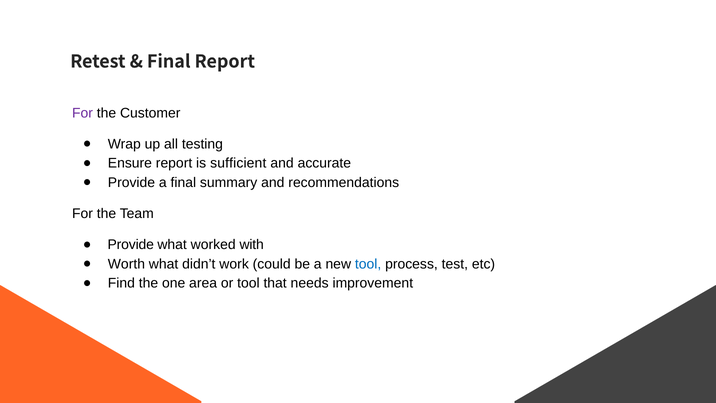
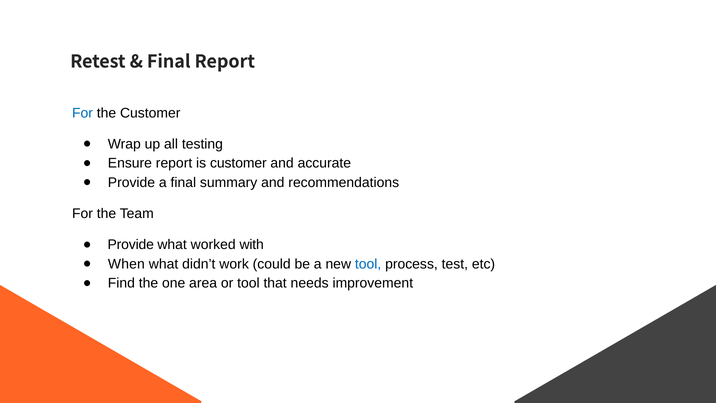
For at (82, 113) colour: purple -> blue
is sufficient: sufficient -> customer
Worth: Worth -> When
